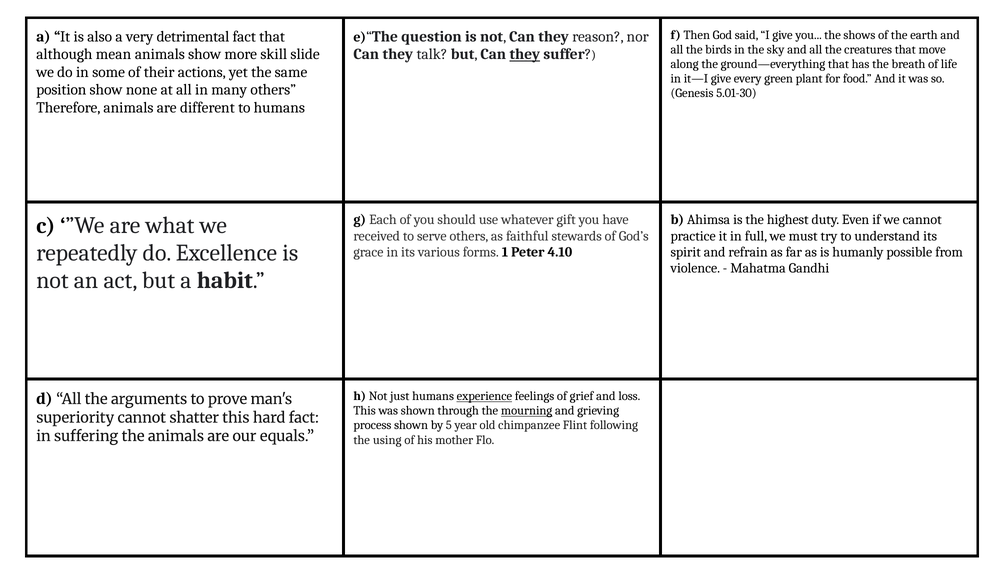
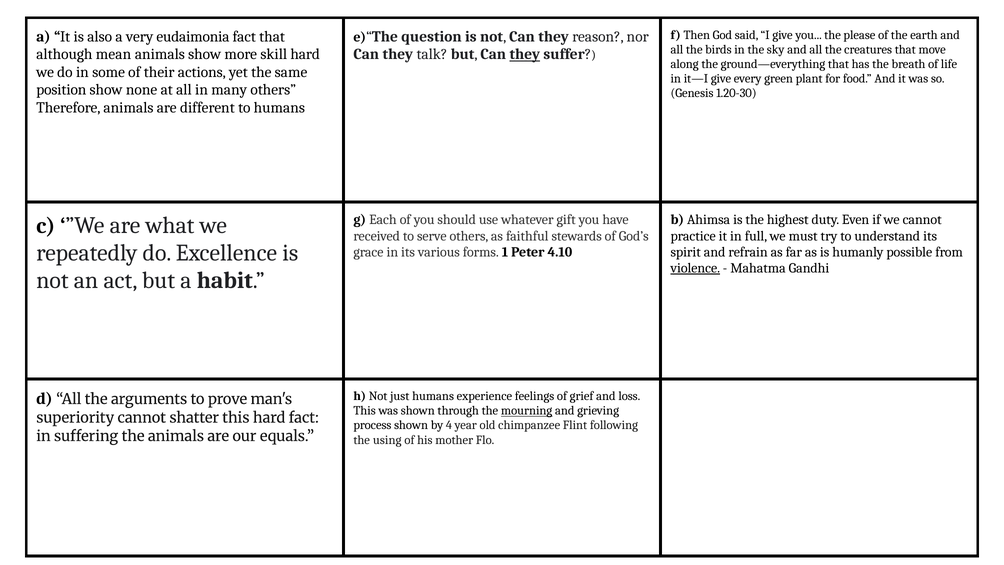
shows: shows -> please
detrimental: detrimental -> eudaimonia
skill slide: slide -> hard
5.01-30: 5.01-30 -> 1.20-30
violence underline: none -> present
experience underline: present -> none
5: 5 -> 4
